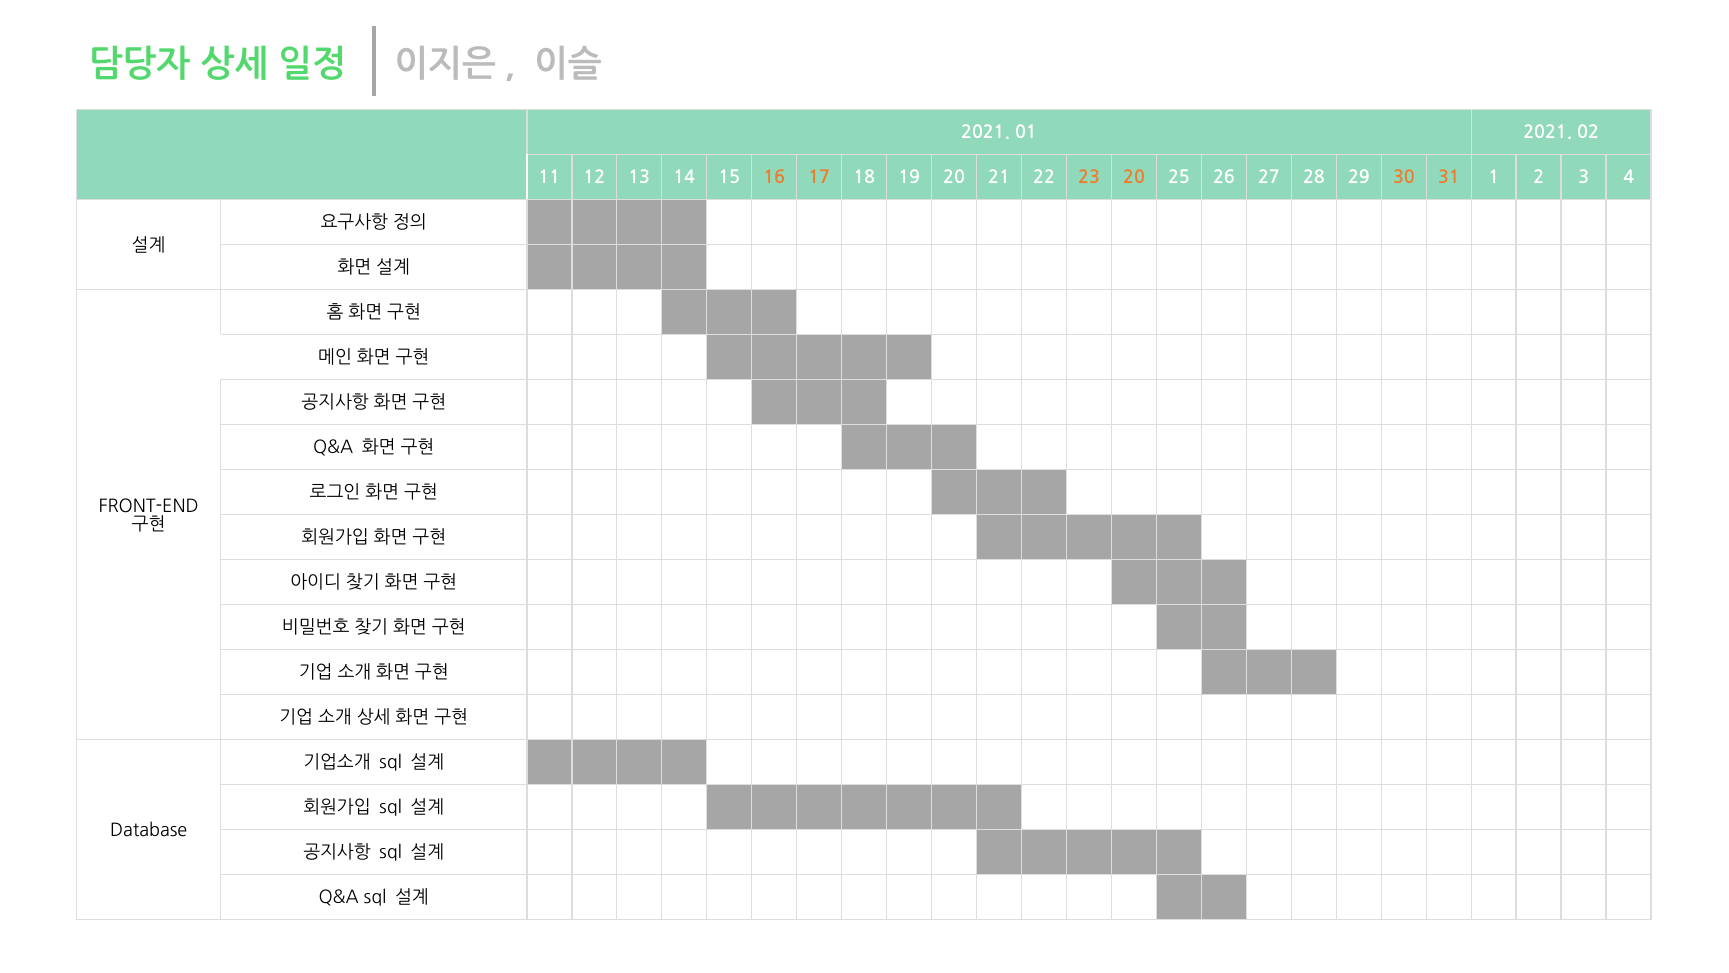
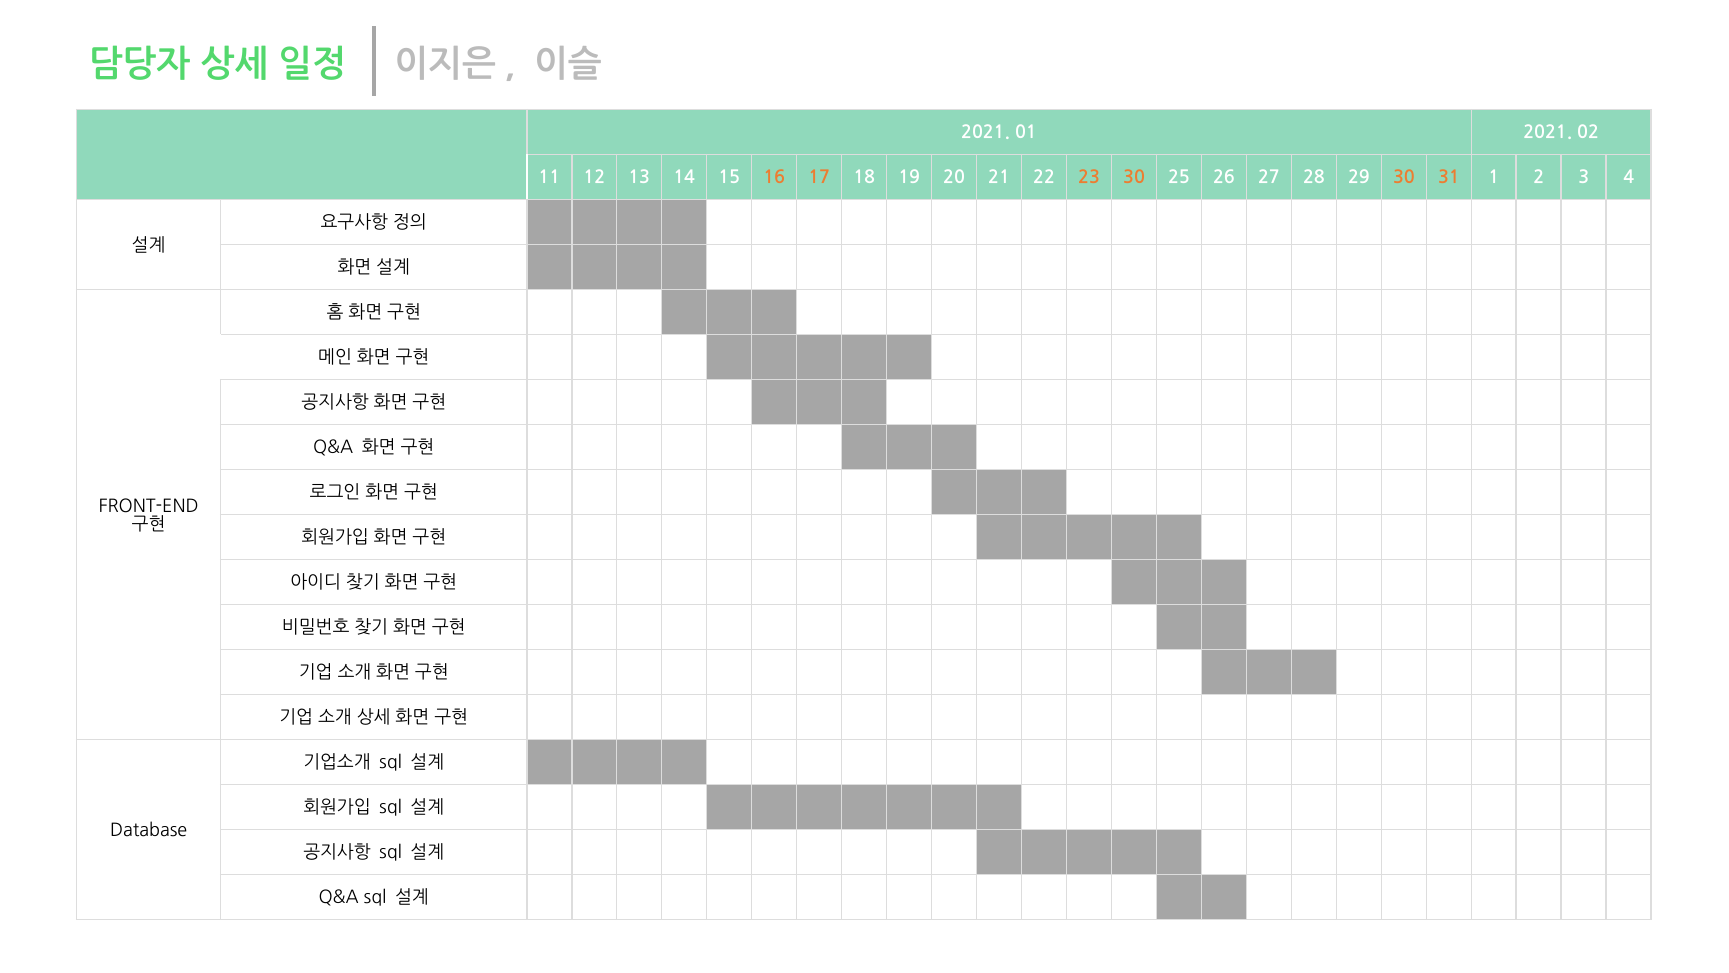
23 20: 20 -> 30
